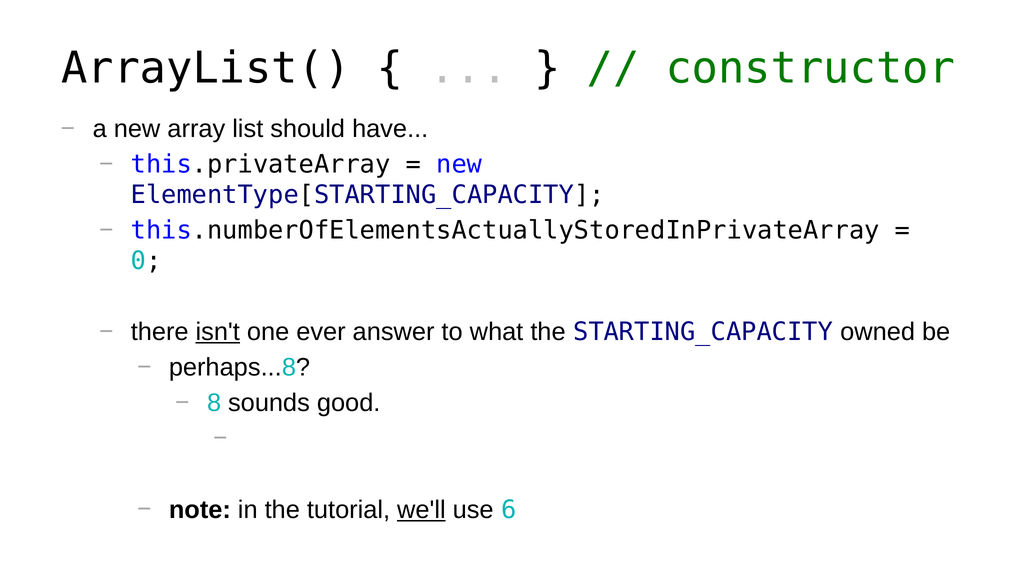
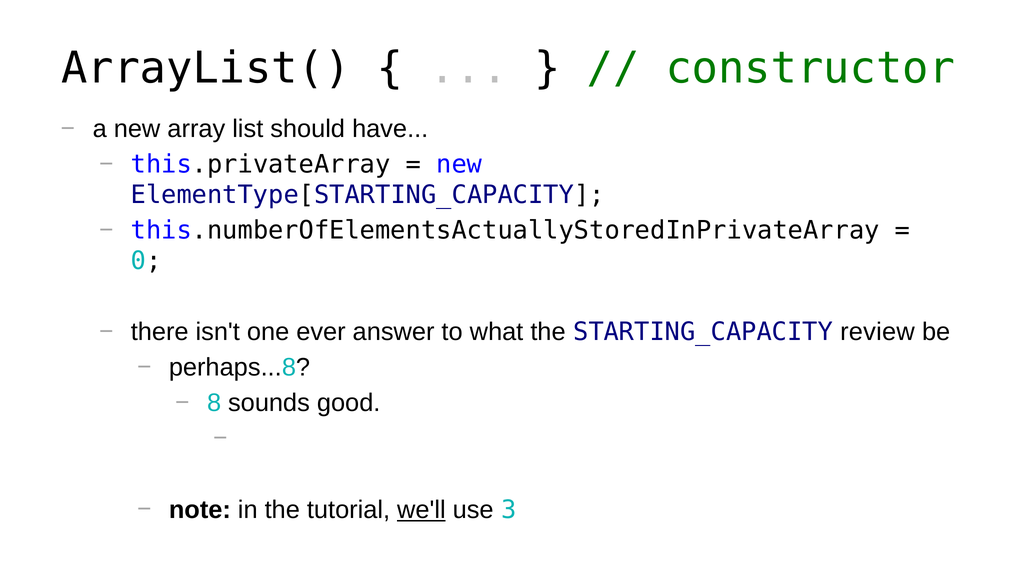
isn't underline: present -> none
owned: owned -> review
6: 6 -> 3
